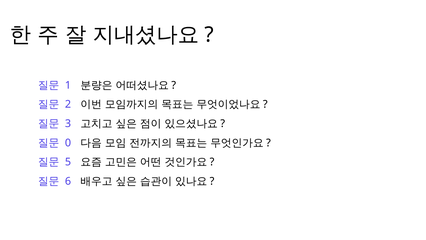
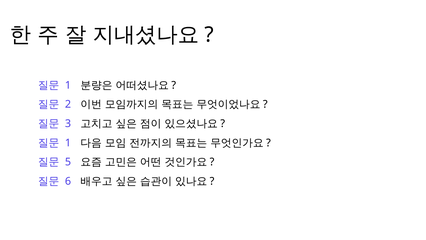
0 at (68, 143): 0 -> 1
